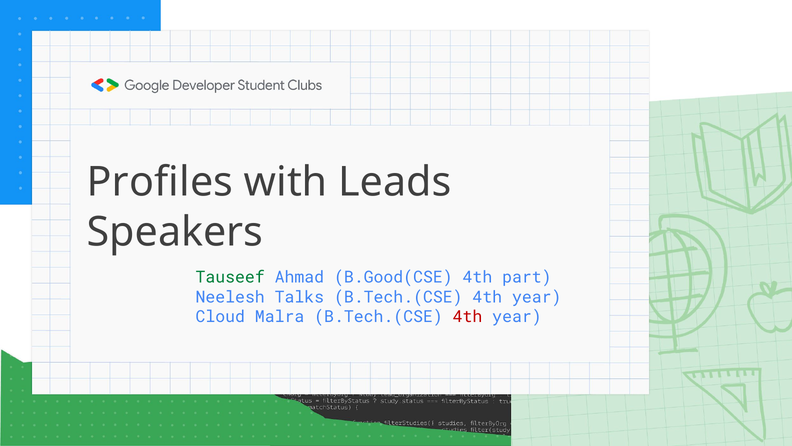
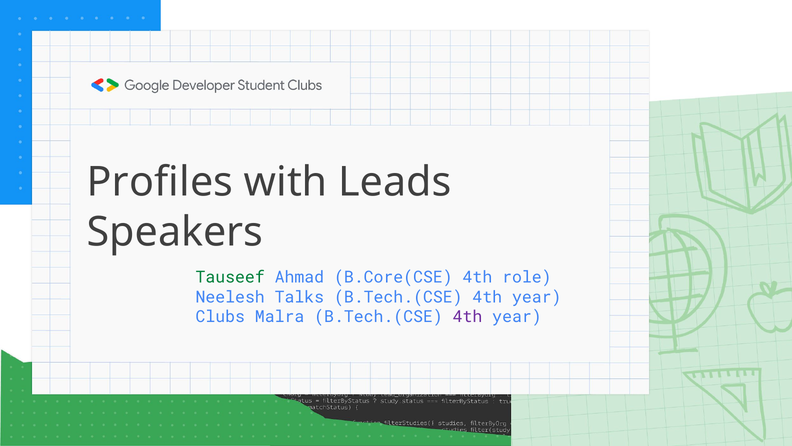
B.Good(CSE: B.Good(CSE -> B.Core(CSE
part: part -> role
Cloud: Cloud -> Clubs
4th at (468, 317) colour: red -> purple
